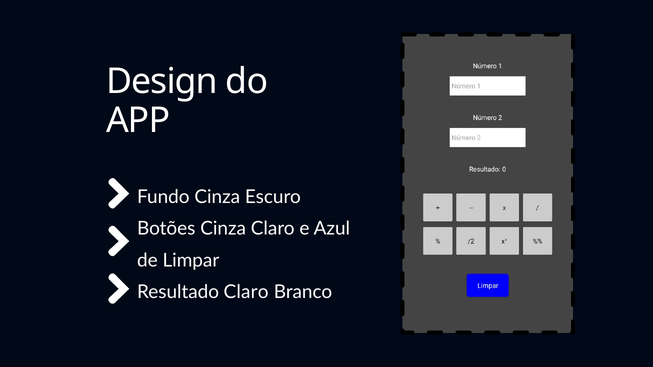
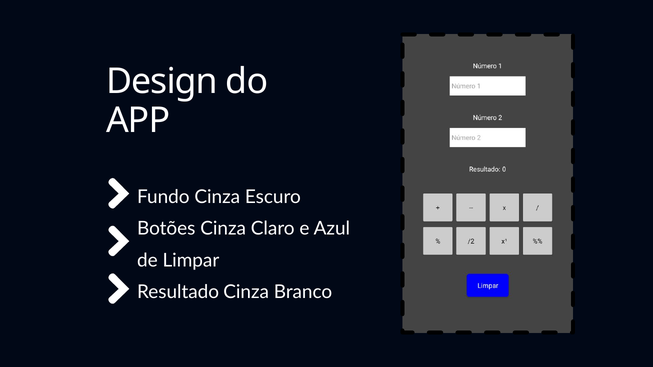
Resultado Claro: Claro -> Cinza
